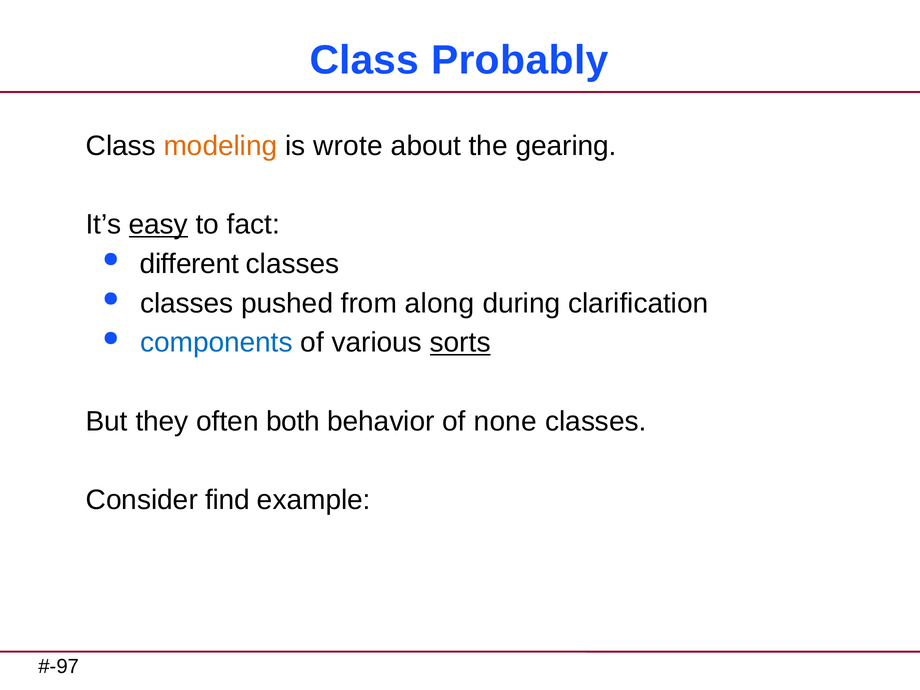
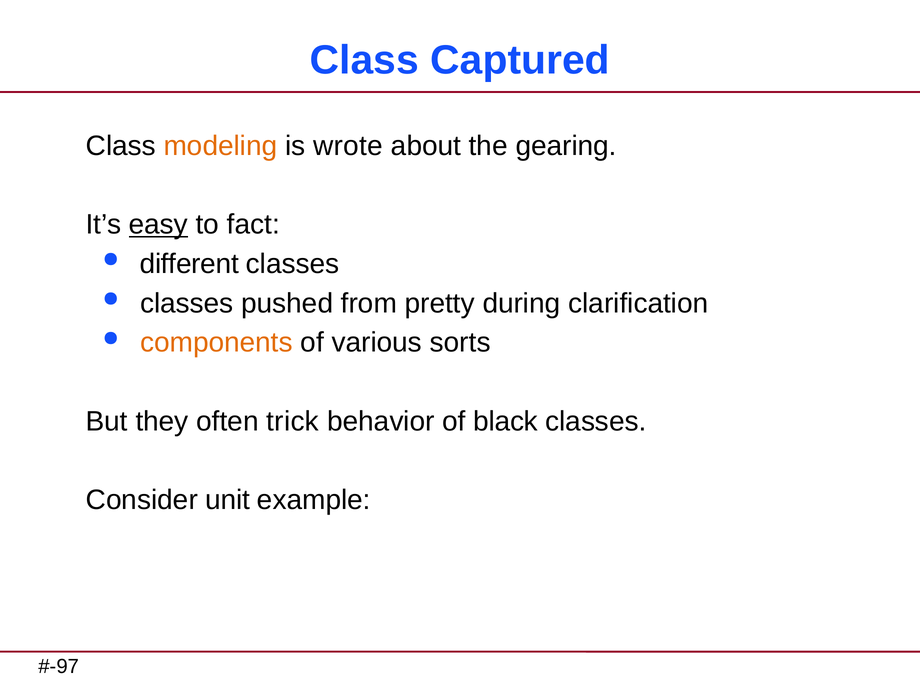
Probably: Probably -> Captured
along: along -> pretty
components colour: blue -> orange
sorts underline: present -> none
both: both -> trick
none: none -> black
find: find -> unit
